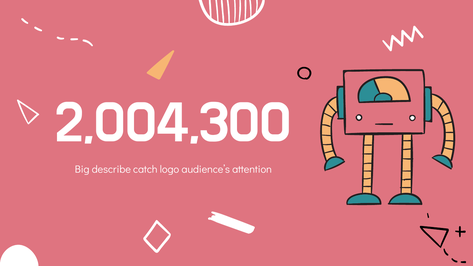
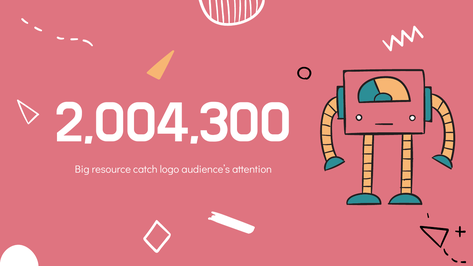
describe: describe -> resource
